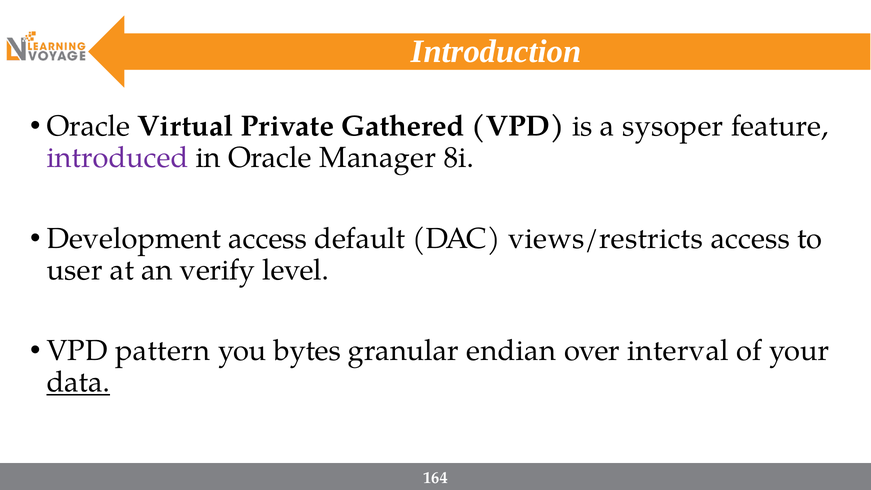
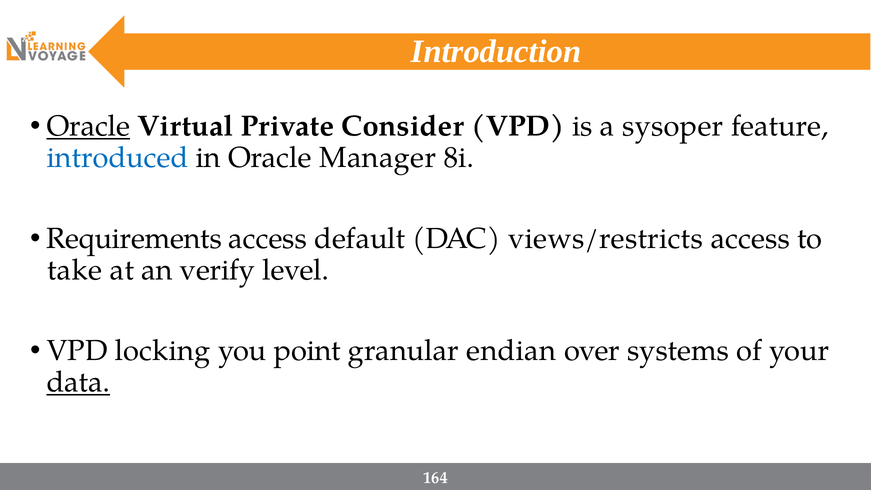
Oracle at (88, 126) underline: none -> present
Gathered: Gathered -> Consider
introduced colour: purple -> blue
Development: Development -> Requirements
user: user -> take
pattern: pattern -> locking
bytes: bytes -> point
interval: interval -> systems
